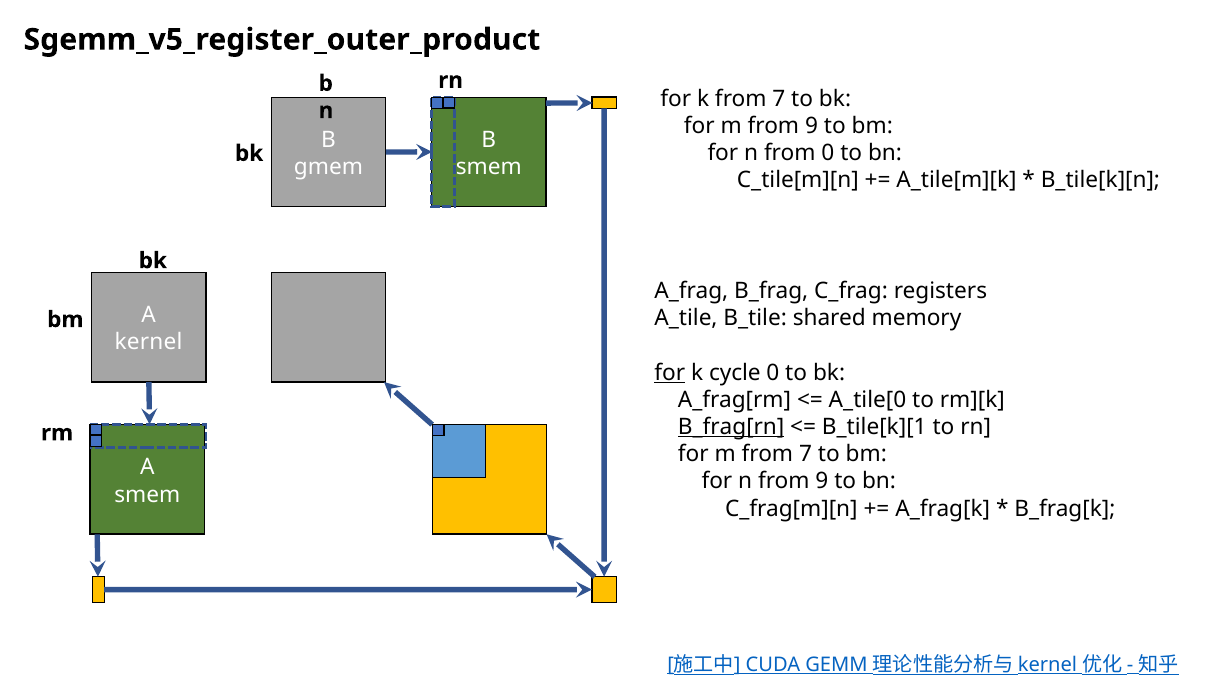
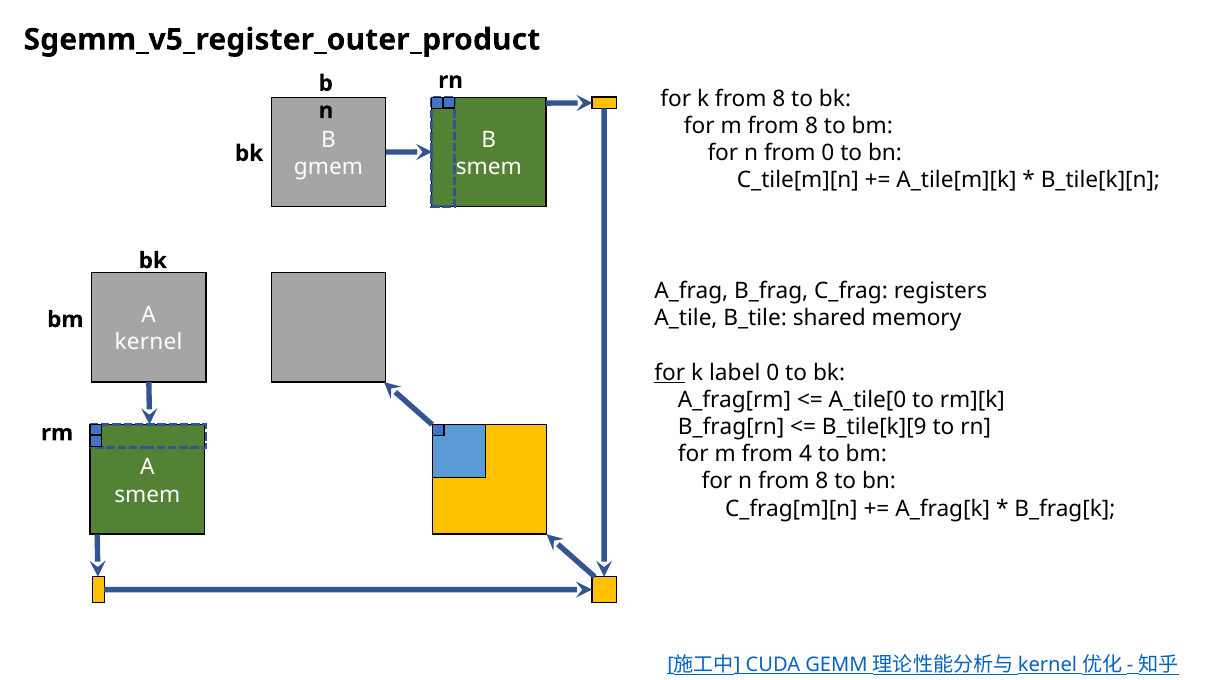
k from 7: 7 -> 8
m from 9: 9 -> 8
cycle: cycle -> label
B_frag[rn underline: present -> none
B_tile[k][1: B_tile[k][1 -> B_tile[k][9
m from 7: 7 -> 4
n from 9: 9 -> 8
